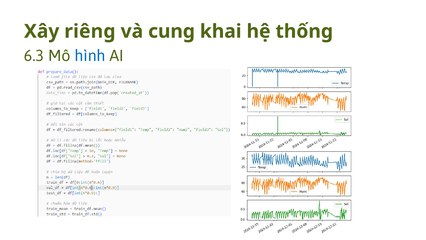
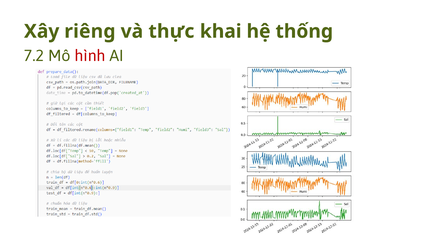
cung: cung -> thực
6.3: 6.3 -> 7.2
hình colour: blue -> red
